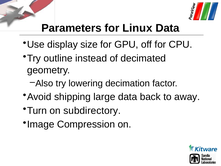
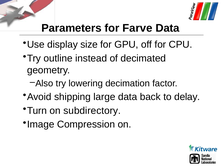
Linux: Linux -> Farve
away: away -> delay
